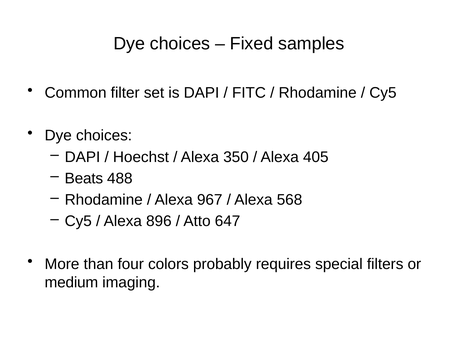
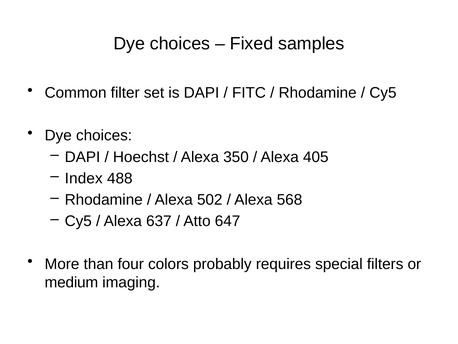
Beats: Beats -> Index
967: 967 -> 502
896: 896 -> 637
